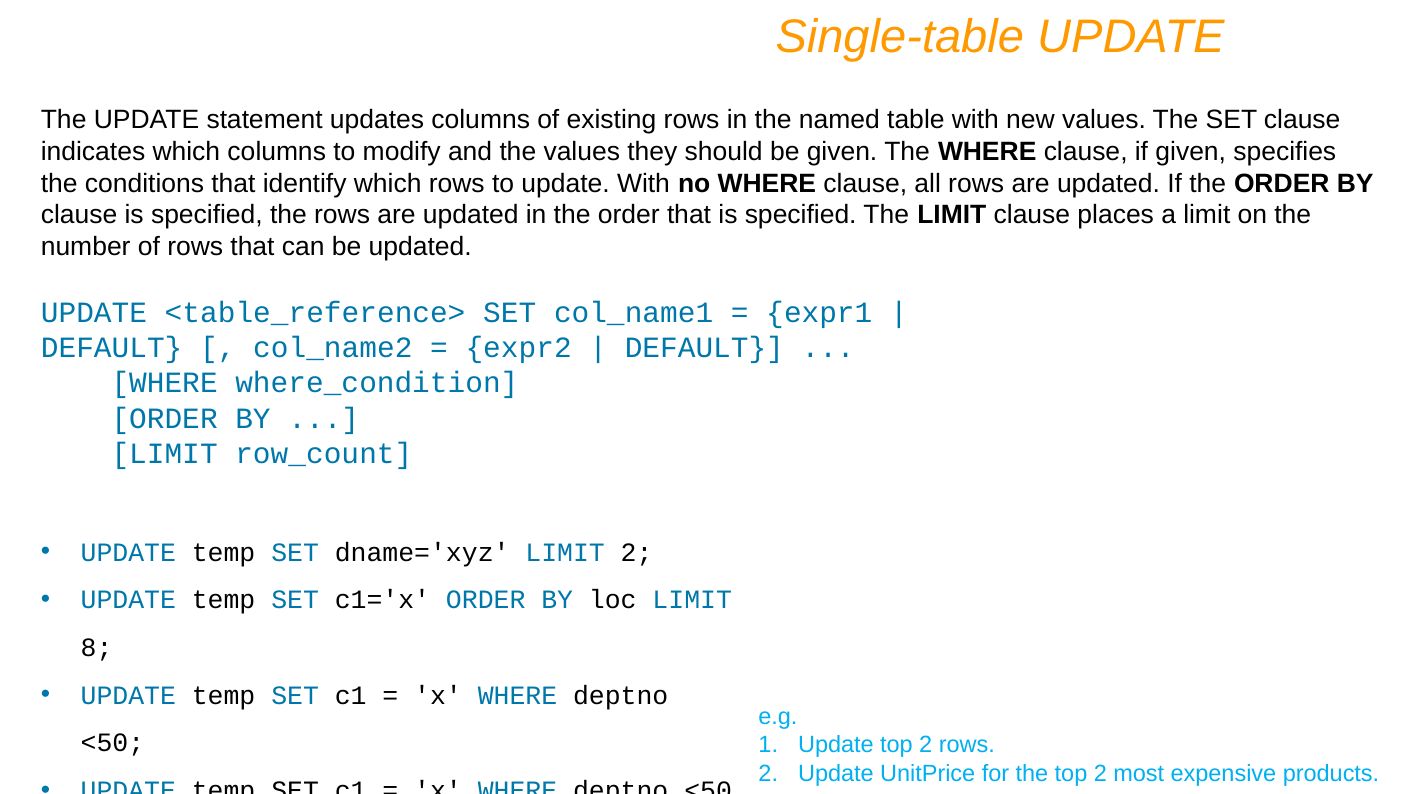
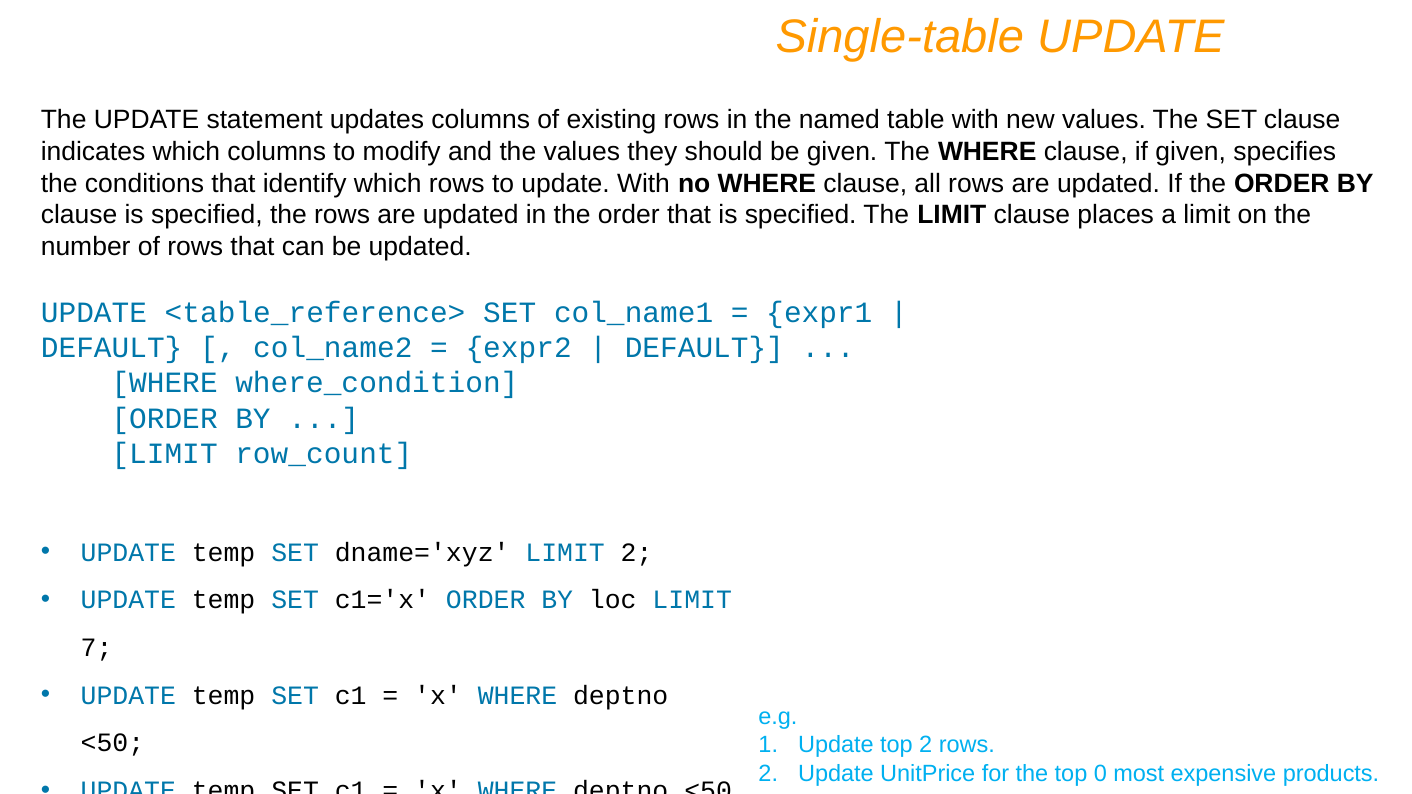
8: 8 -> 7
the top 2: 2 -> 0
